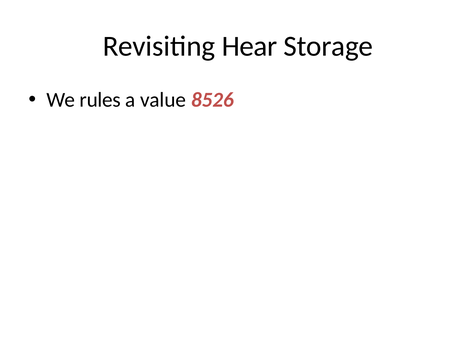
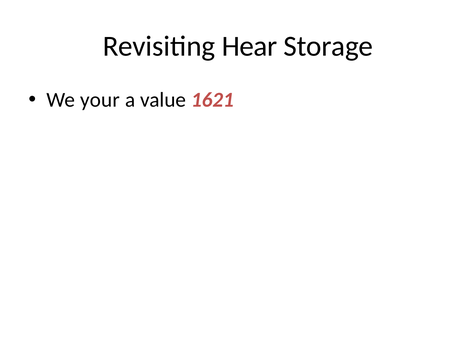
rules: rules -> your
8526: 8526 -> 1621
